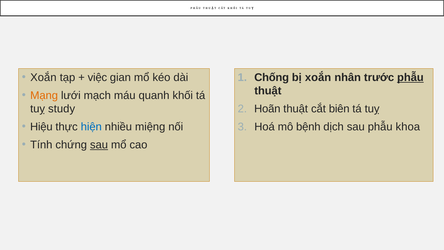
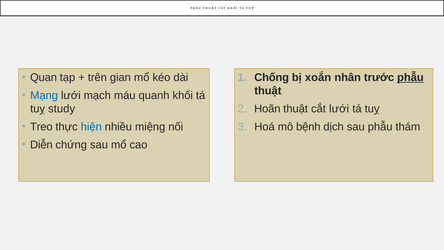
Xoắn at (43, 78): Xoắn -> Quan
việc: việc -> trên
Mạng colour: orange -> blue
cắt biên: biên -> lưới
Hiệu: Hiệu -> Treo
khoa: khoa -> thám
Tính: Tính -> Diễn
sau at (99, 145) underline: present -> none
